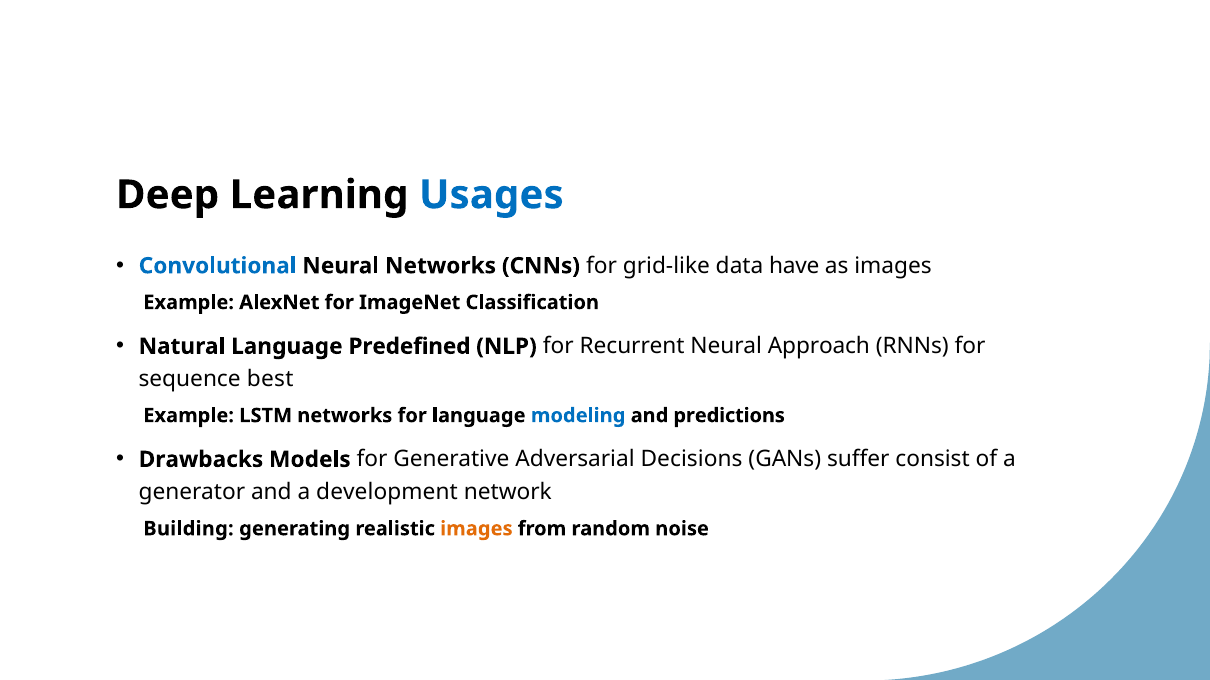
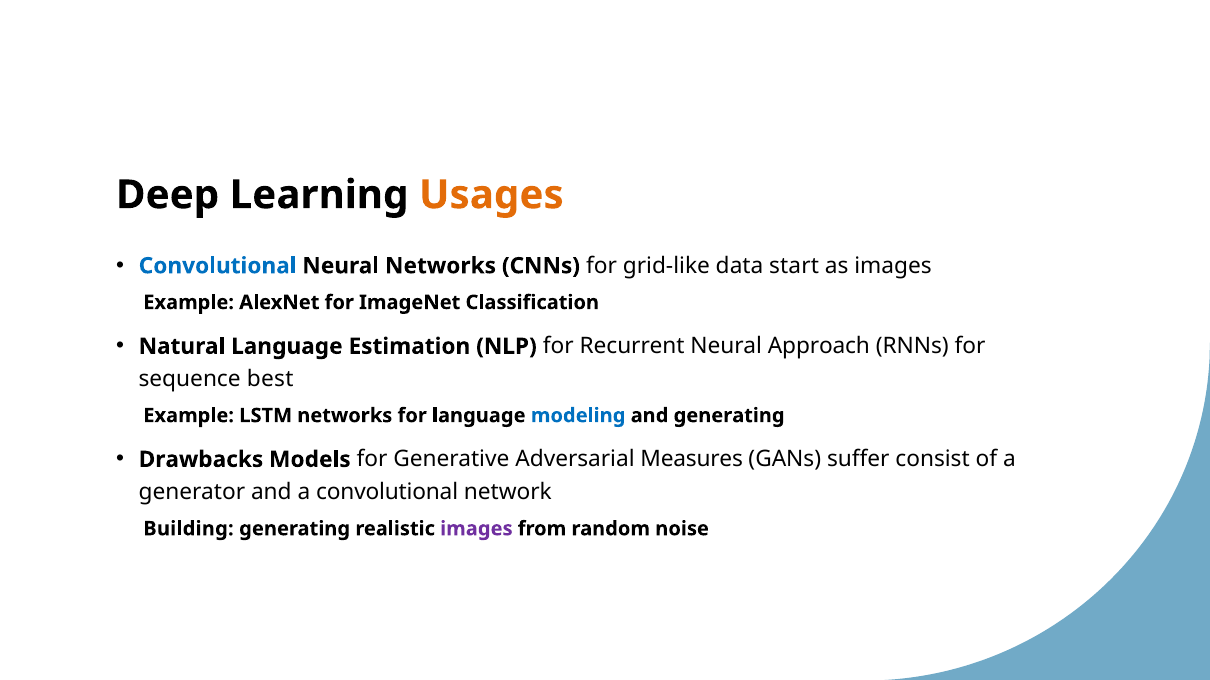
Usages colour: blue -> orange
have: have -> start
Predefined: Predefined -> Estimation
and predictions: predictions -> generating
Decisions: Decisions -> Measures
a development: development -> convolutional
images at (476, 529) colour: orange -> purple
